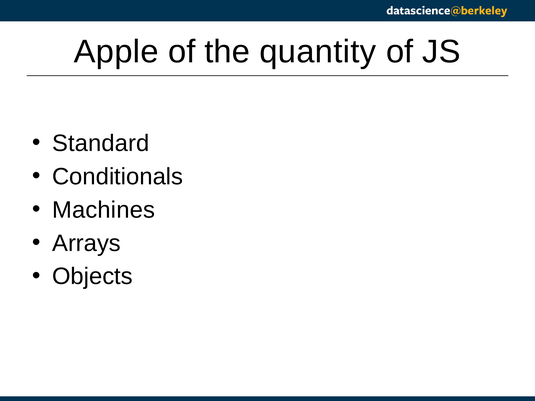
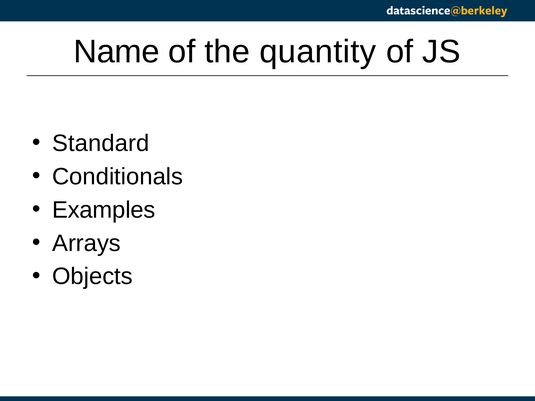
Apple: Apple -> Name
Machines: Machines -> Examples
